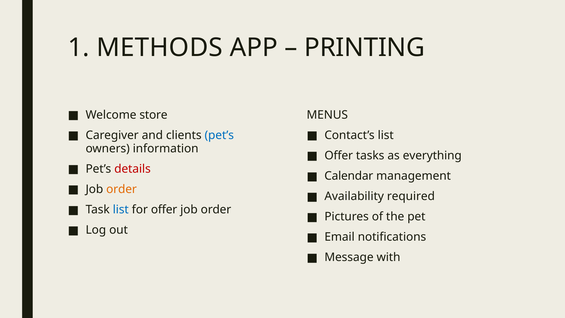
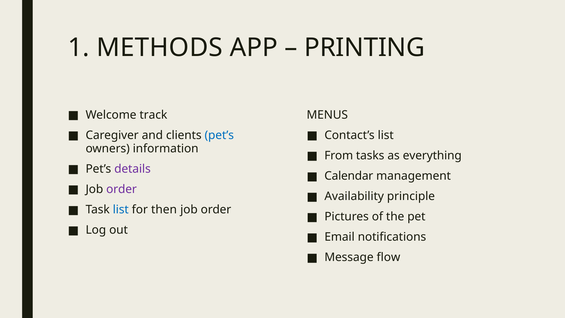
store: store -> track
Offer at (339, 156): Offer -> From
details colour: red -> purple
order at (122, 189) colour: orange -> purple
required: required -> principle
for offer: offer -> then
with: with -> flow
